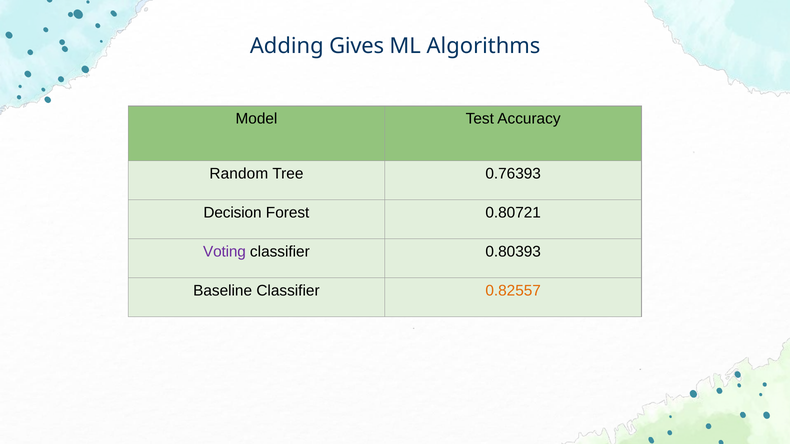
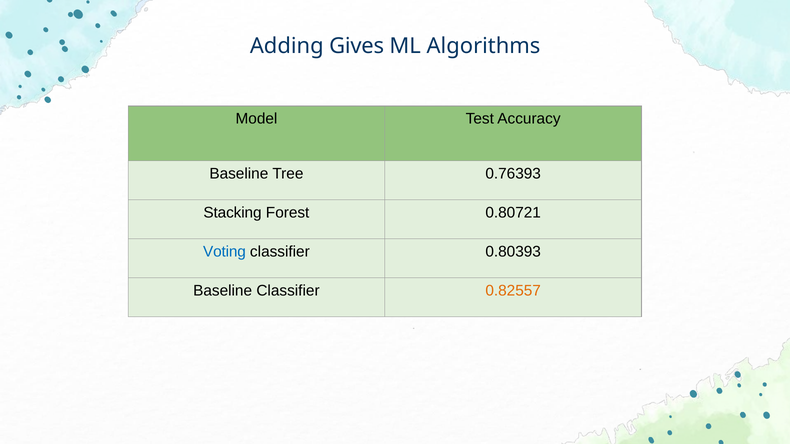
Random at (239, 174): Random -> Baseline
Decision: Decision -> Stacking
Voting colour: purple -> blue
